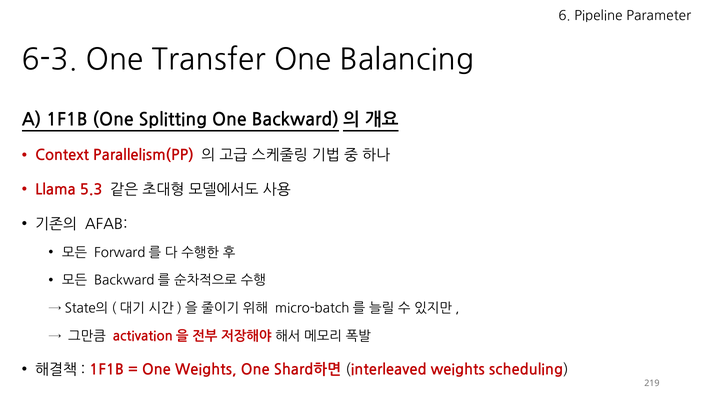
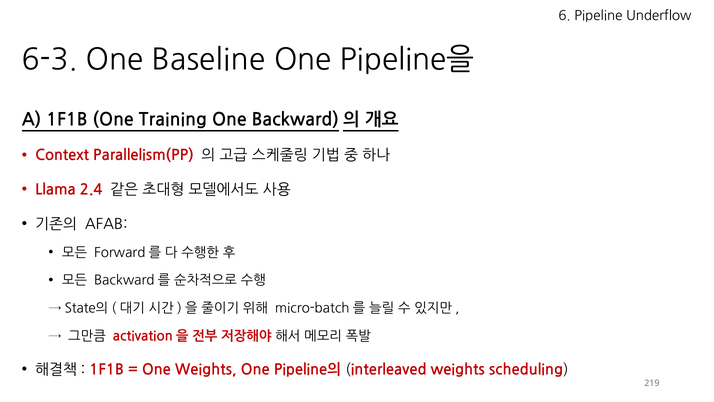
Parameter: Parameter -> Underflow
Transfer: Transfer -> Baseline
Balancing: Balancing -> Pipeline을
Splitting: Splitting -> Training
5.3: 5.3 -> 2.4
Shard하면: Shard하면 -> Pipeline의
